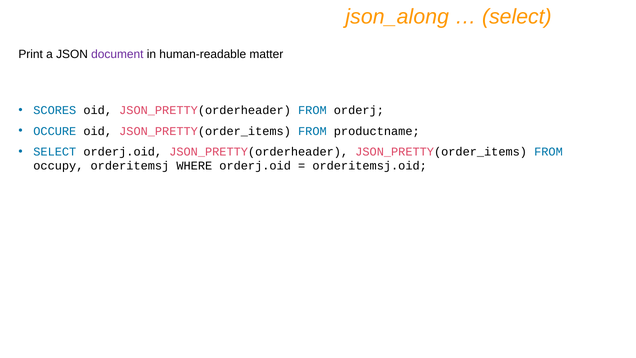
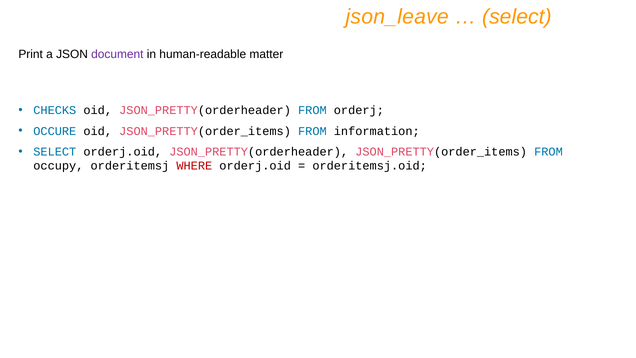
json_along: json_along -> json_leave
SCORES: SCORES -> CHECKS
productname: productname -> information
WHERE colour: black -> red
